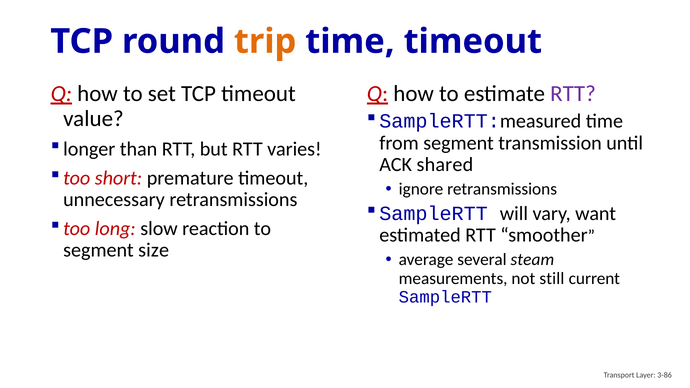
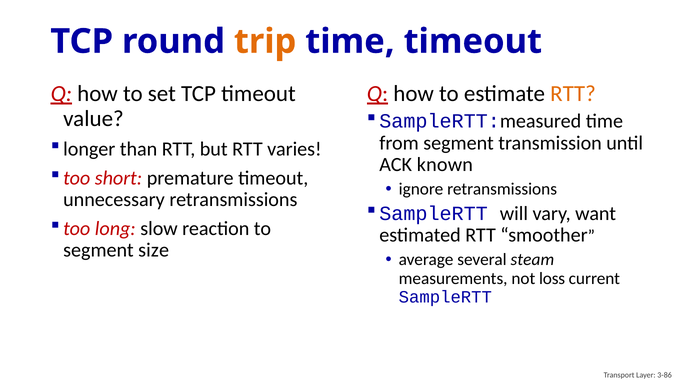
RTT at (573, 94) colour: purple -> orange
shared: shared -> known
still: still -> loss
